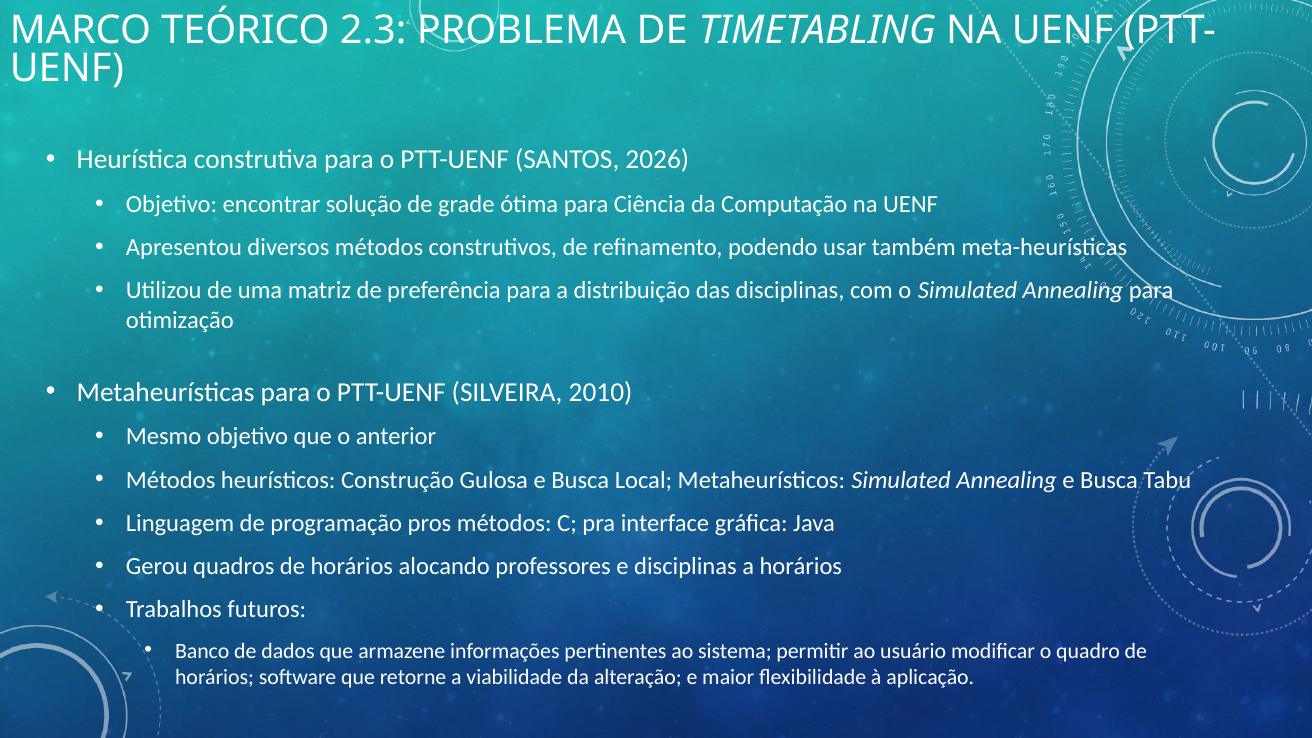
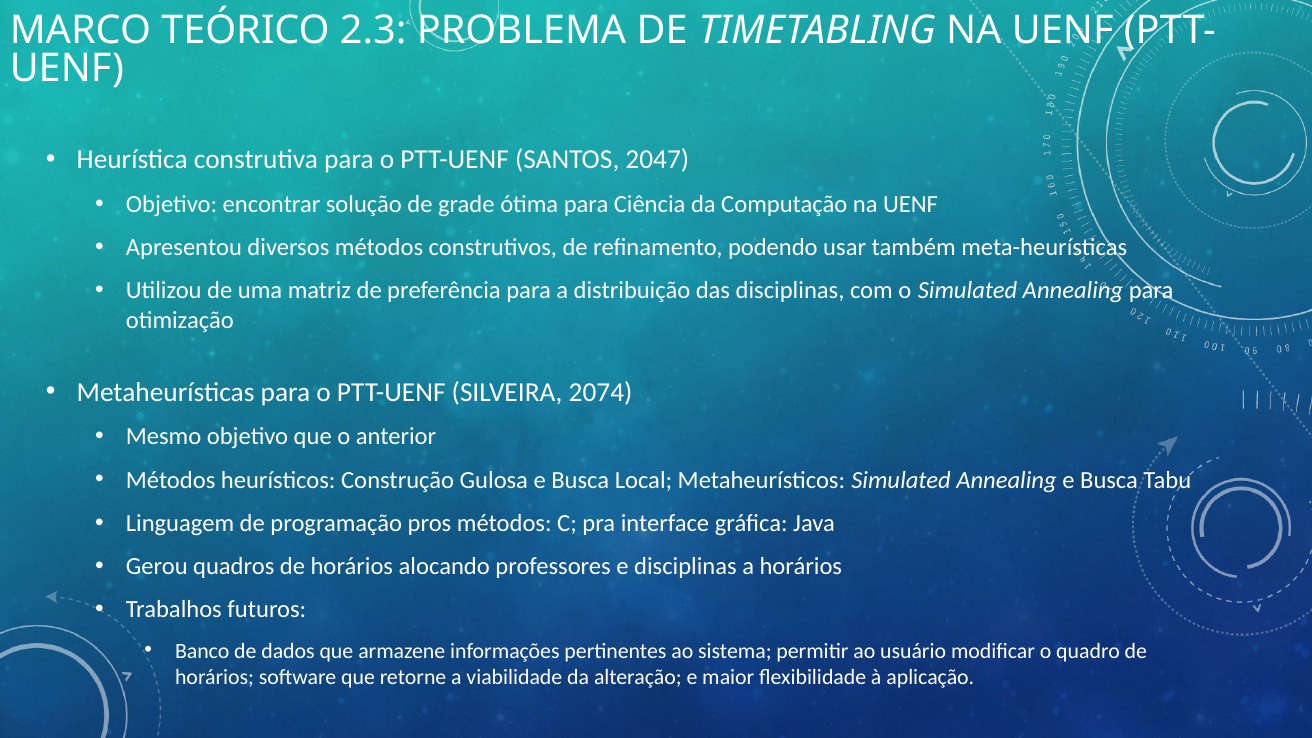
2026: 2026 -> 2047
2010: 2010 -> 2074
